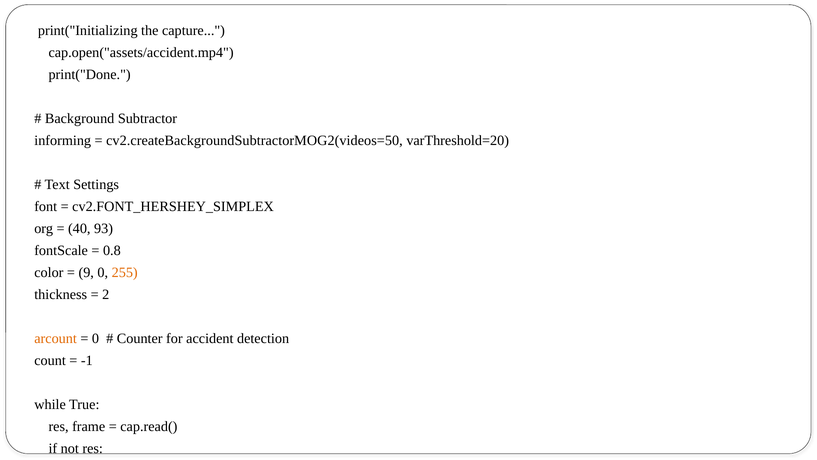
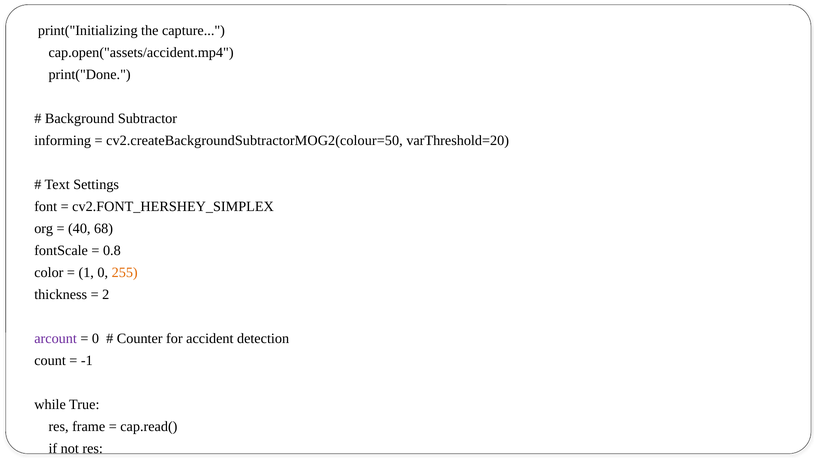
cv2.createBackgroundSubtractorMOG2(videos=50: cv2.createBackgroundSubtractorMOG2(videos=50 -> cv2.createBackgroundSubtractorMOG2(colour=50
93: 93 -> 68
9: 9 -> 1
arcount colour: orange -> purple
